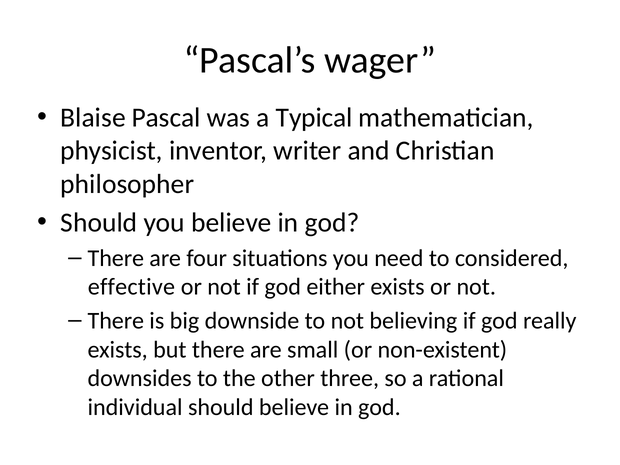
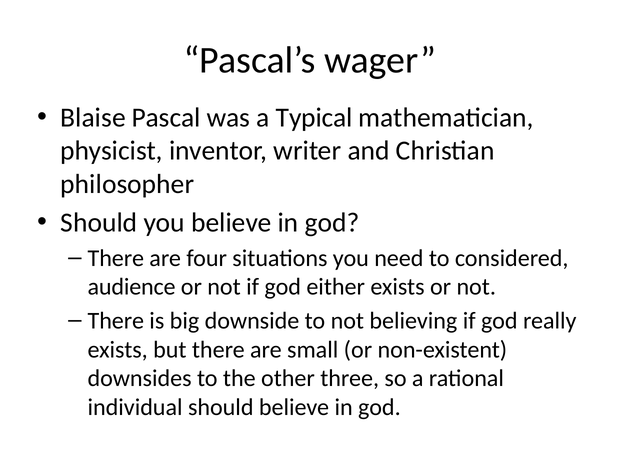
effective: effective -> audience
